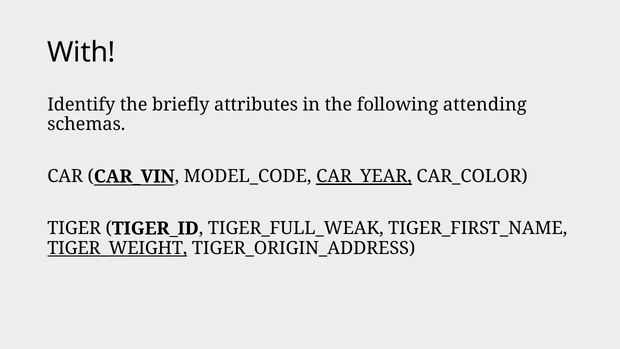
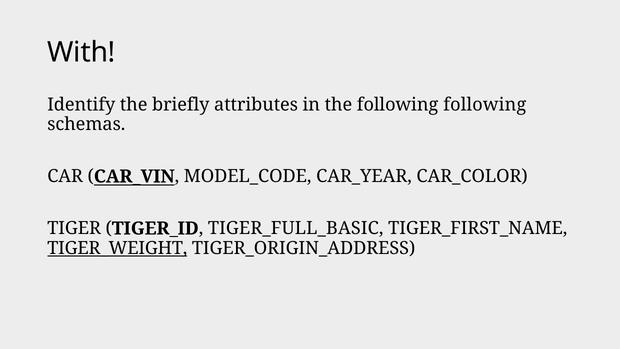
following attending: attending -> following
CAR_YEAR underline: present -> none
TIGER_FULL_WEAK: TIGER_FULL_WEAK -> TIGER_FULL_BASIC
